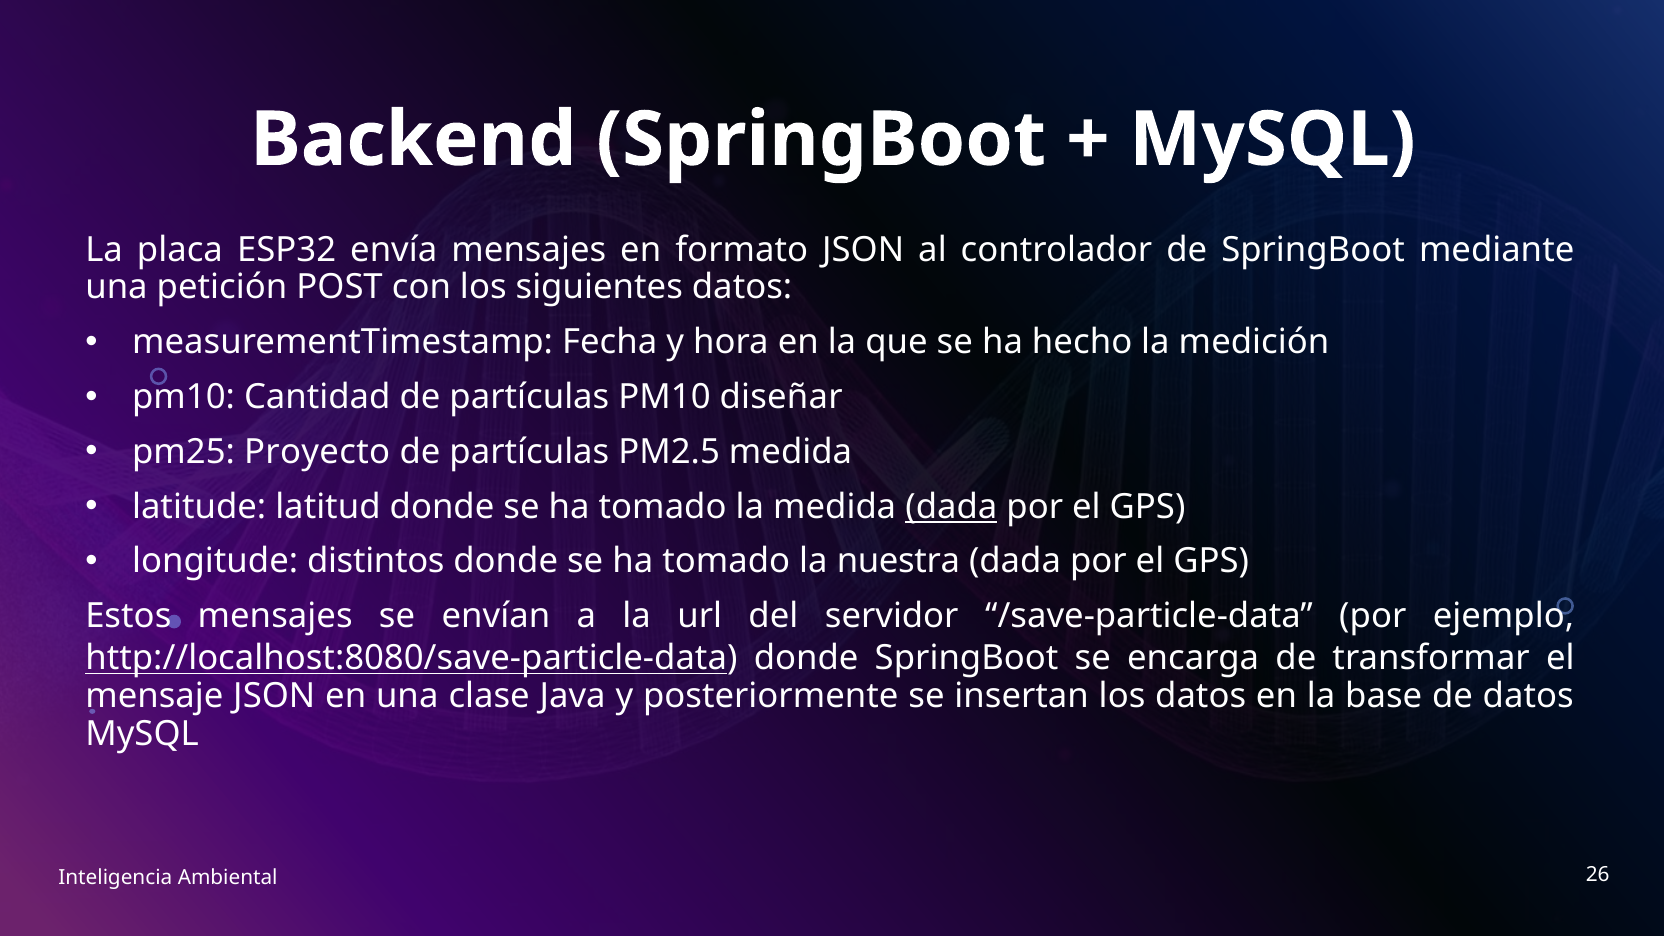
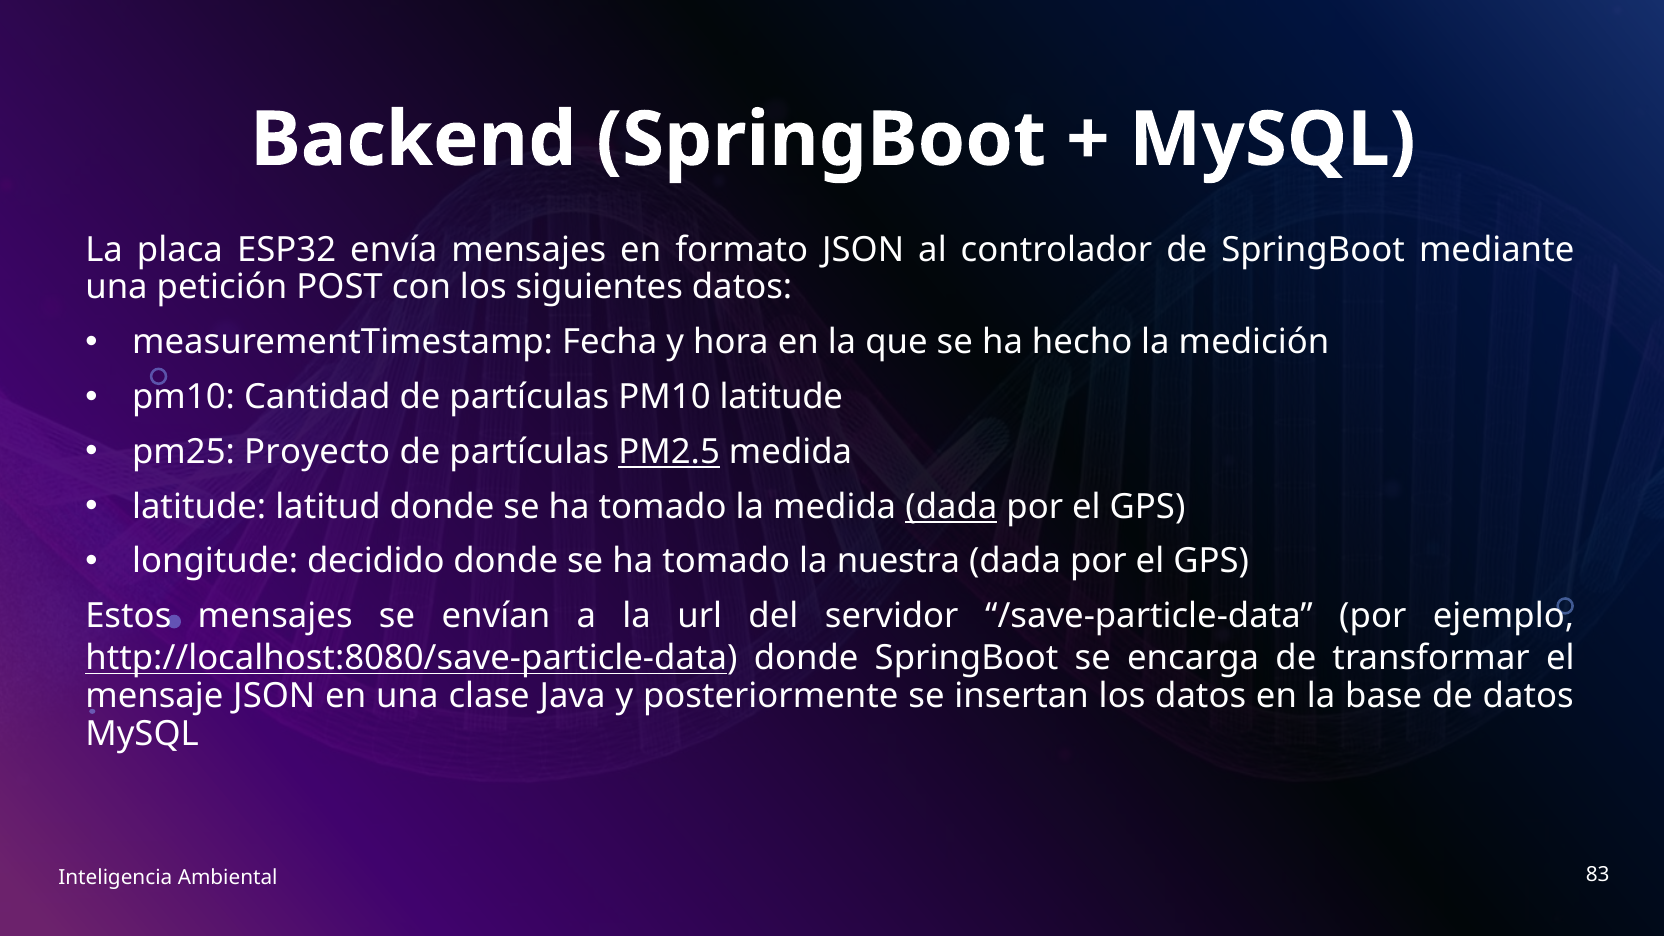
PM10 diseñar: diseñar -> latitude
PM2.5 underline: none -> present
distintos: distintos -> decidido
26: 26 -> 83
